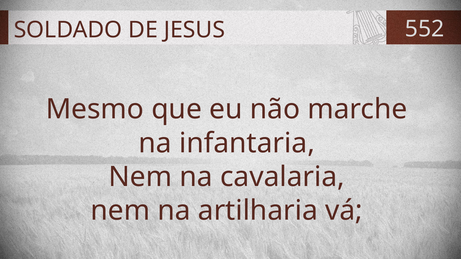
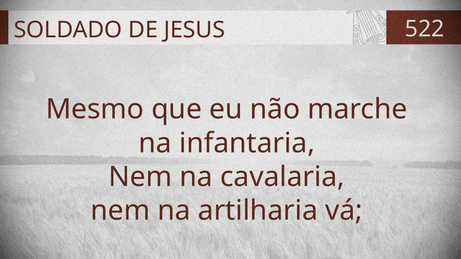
552: 552 -> 522
